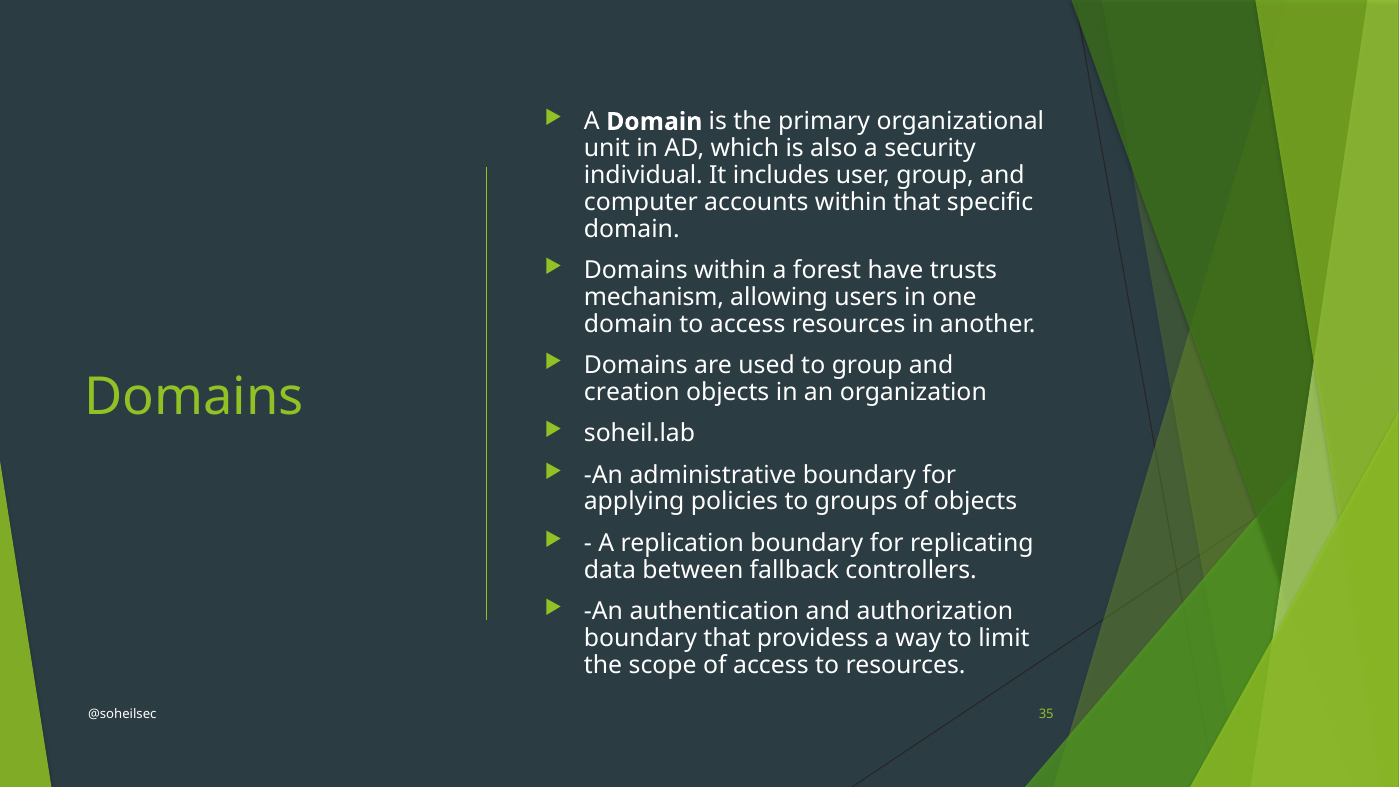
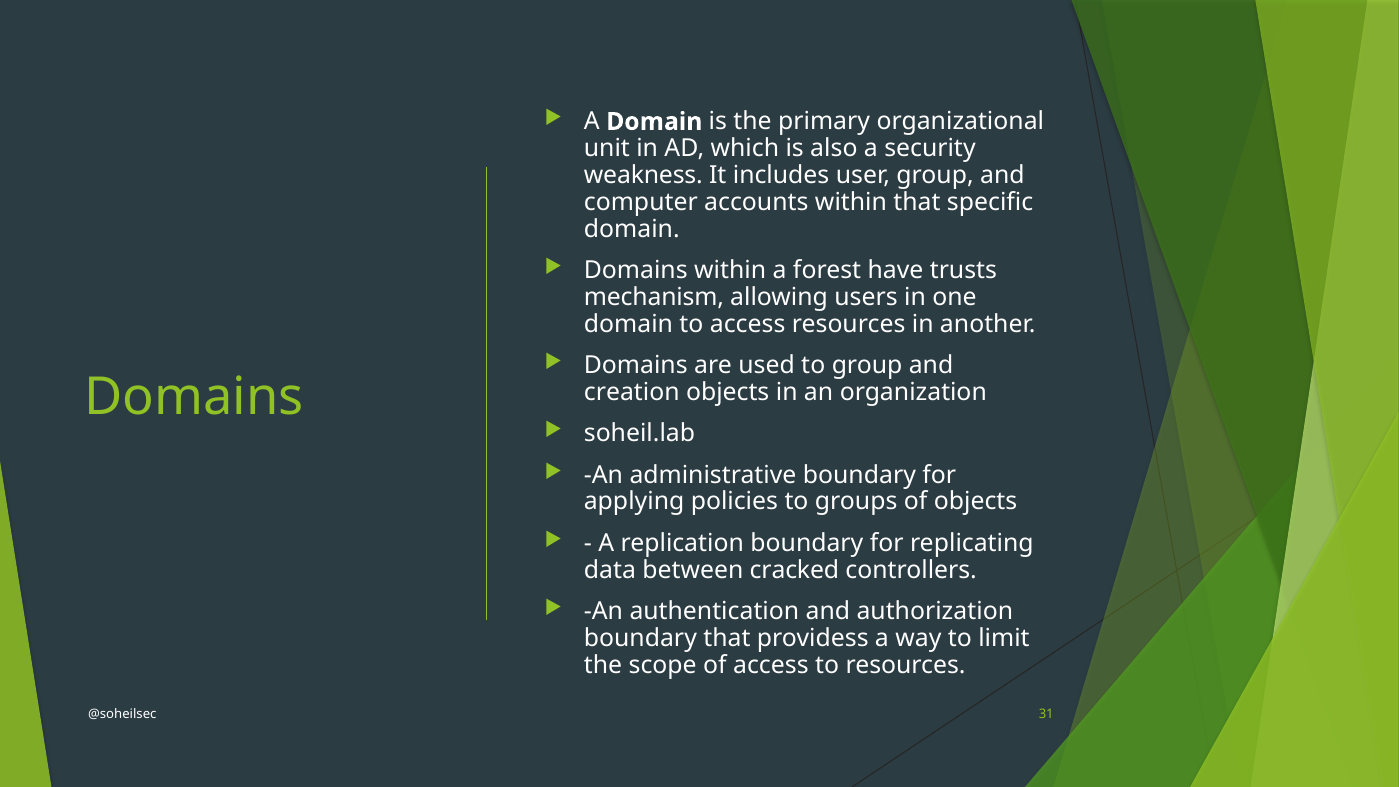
individual: individual -> weakness
fallback: fallback -> cracked
35: 35 -> 31
